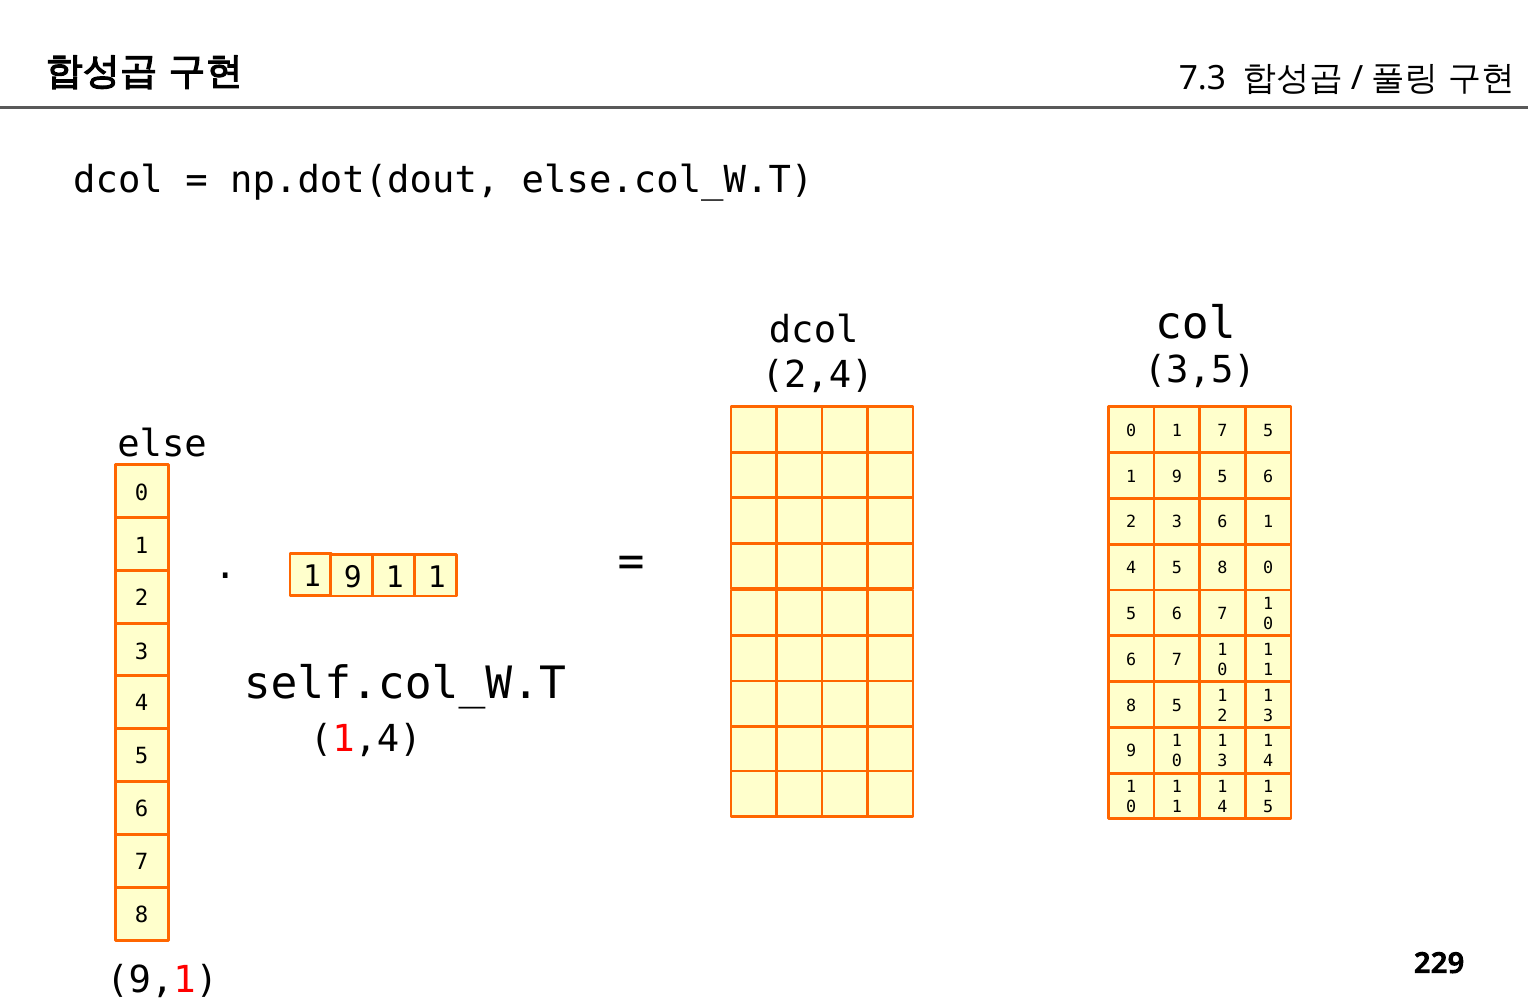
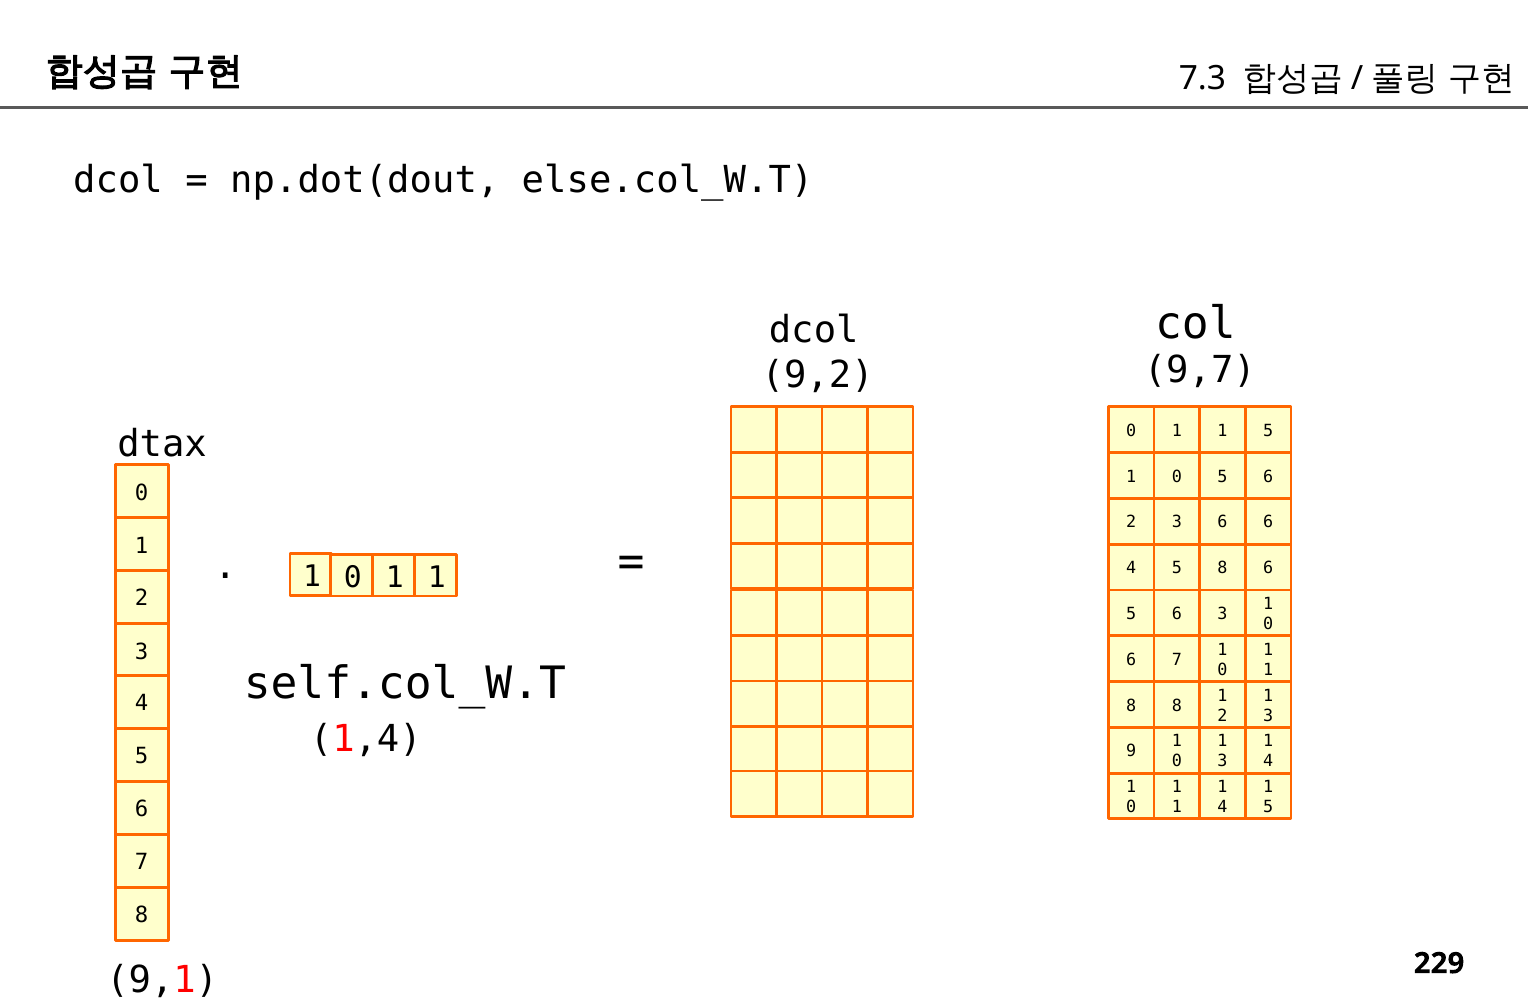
3,5: 3,5 -> 9,7
2,4: 2,4 -> 9,2
7 at (1223, 431): 7 -> 1
else: else -> dtax
9 at (1177, 476): 9 -> 0
6 1: 1 -> 6
9 at (353, 577): 9 -> 0
5 8 0: 0 -> 6
5 6 7: 7 -> 3
8 5: 5 -> 8
